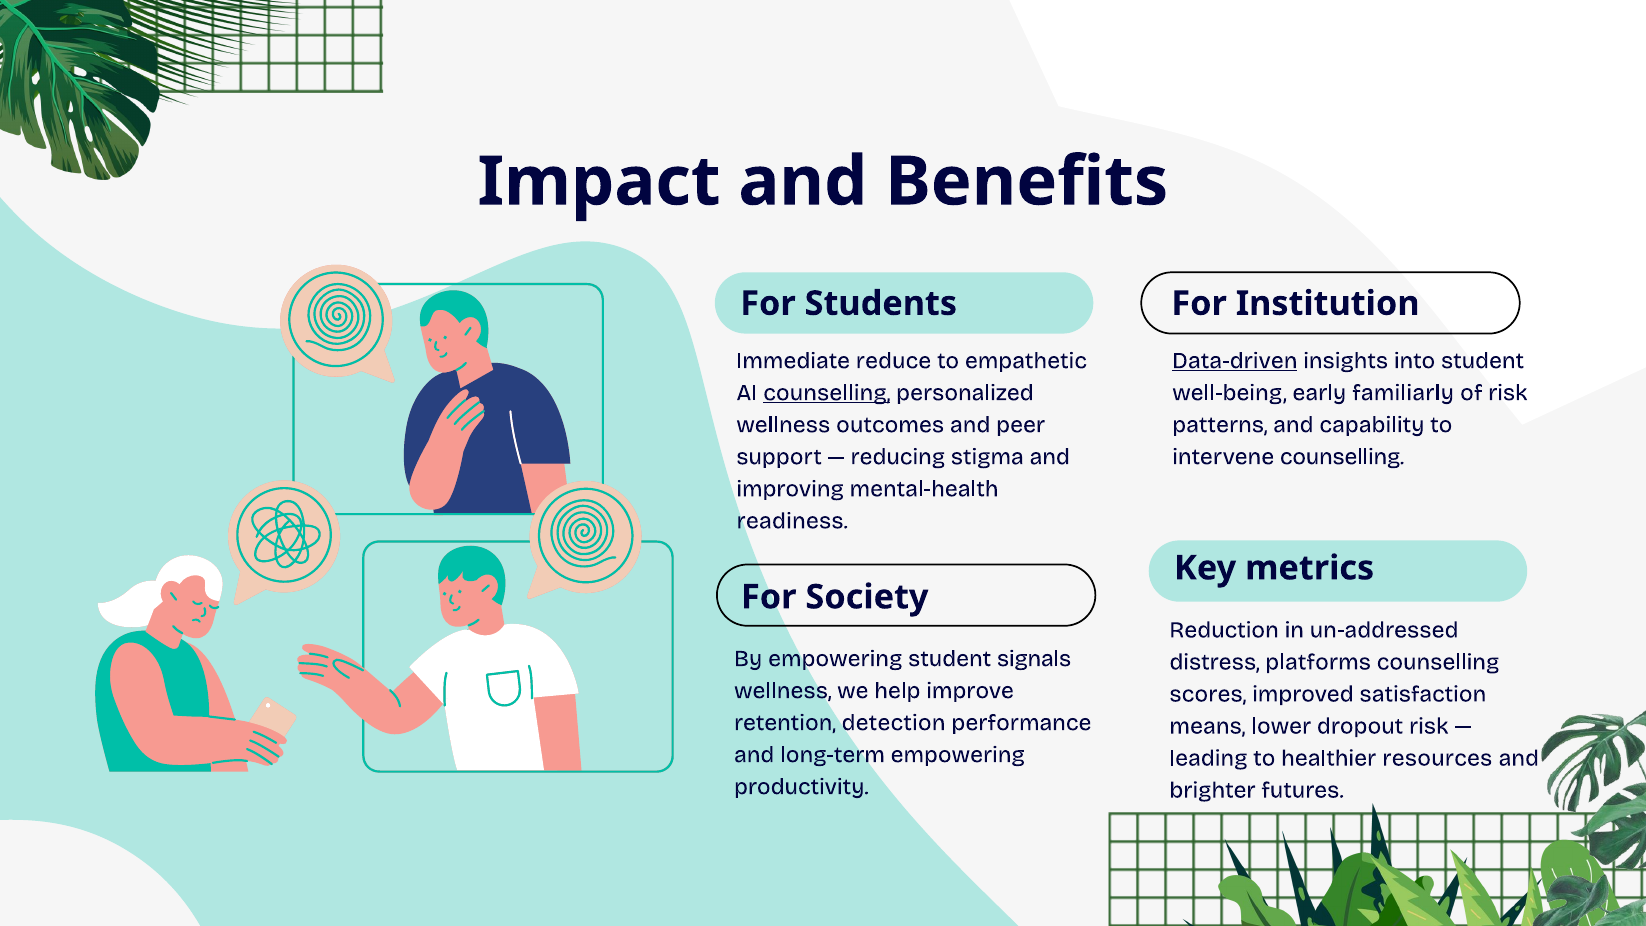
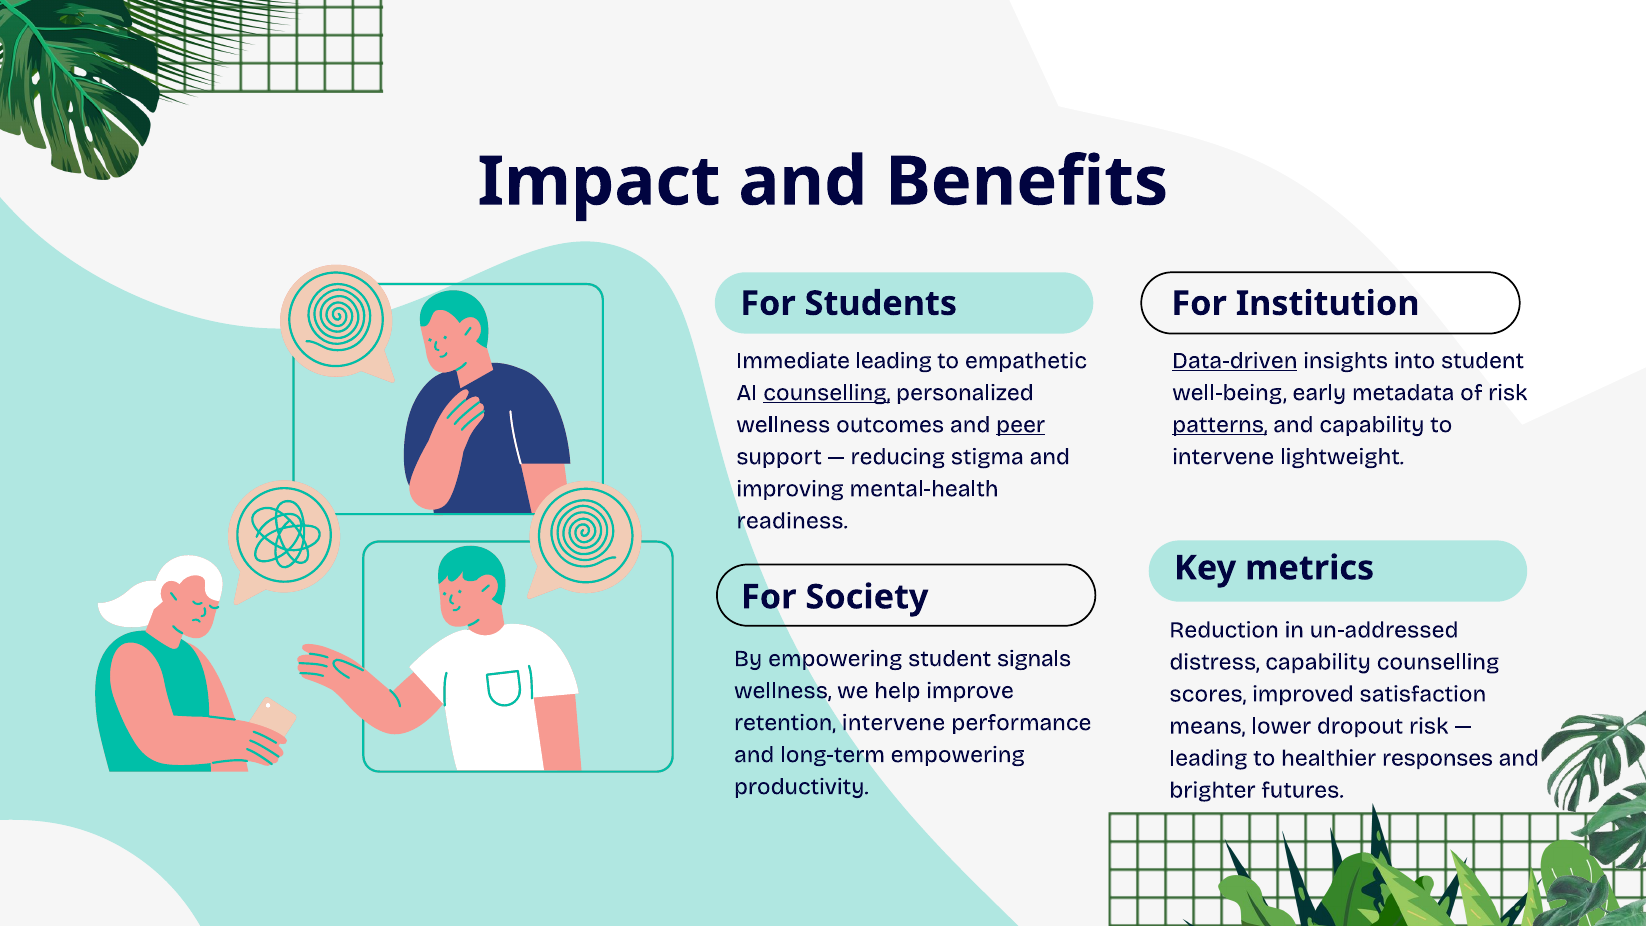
Immediate reduce: reduce -> leading
familiarly: familiarly -> metadata
peer underline: none -> present
patterns underline: none -> present
intervene counselling: counselling -> lightweight
distress platforms: platforms -> capability
retention detection: detection -> intervene
resources: resources -> responses
